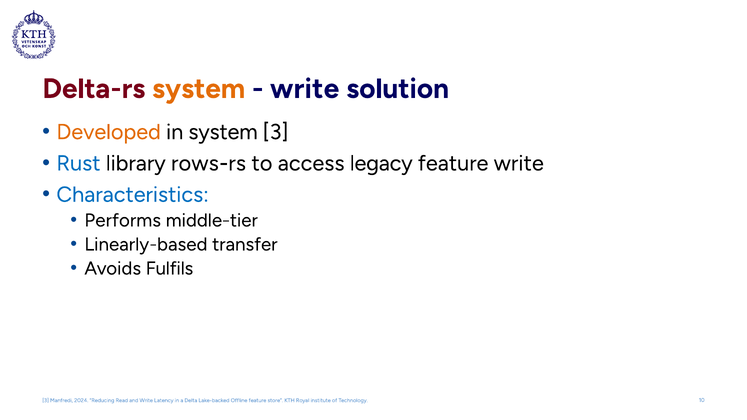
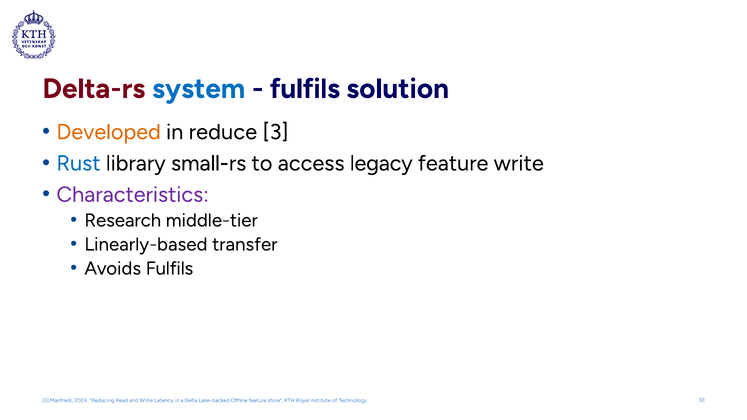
system at (199, 89) colour: orange -> blue
write at (305, 89): write -> fulfils
in system: system -> reduce
rows-rs: rows-rs -> small-rs
Characteristics colour: blue -> purple
Performs: Performs -> Research
